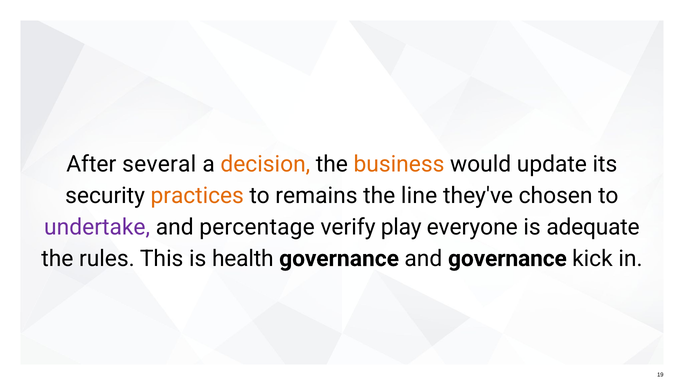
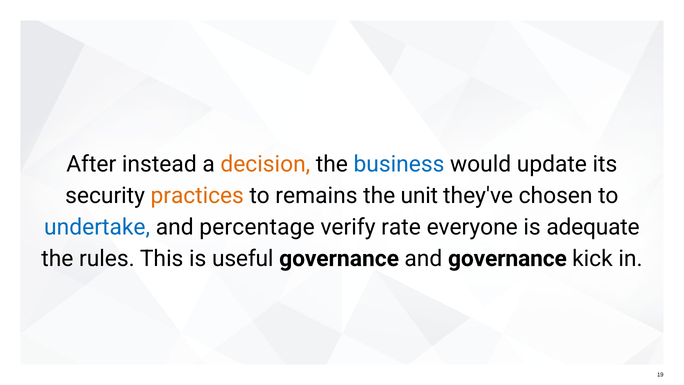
several: several -> instead
business colour: orange -> blue
line: line -> unit
undertake colour: purple -> blue
play: play -> rate
health: health -> useful
